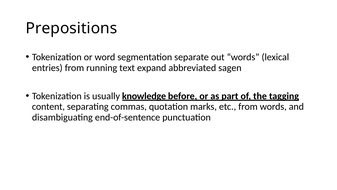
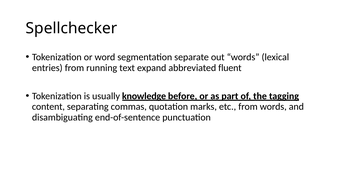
Prepositions: Prepositions -> Spellchecker
sagen: sagen -> fluent
